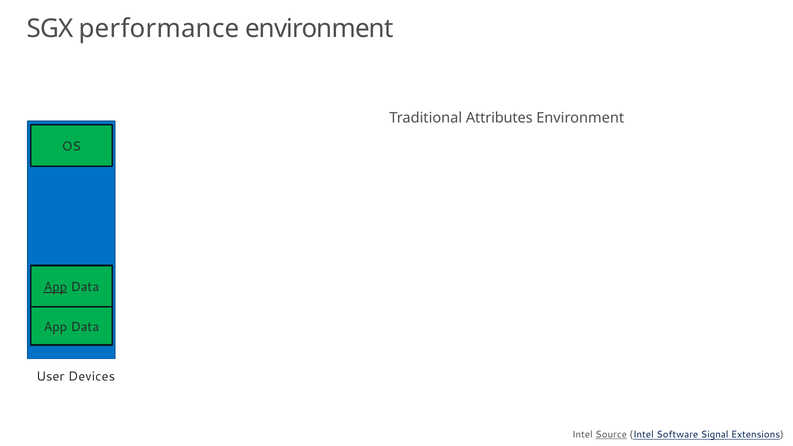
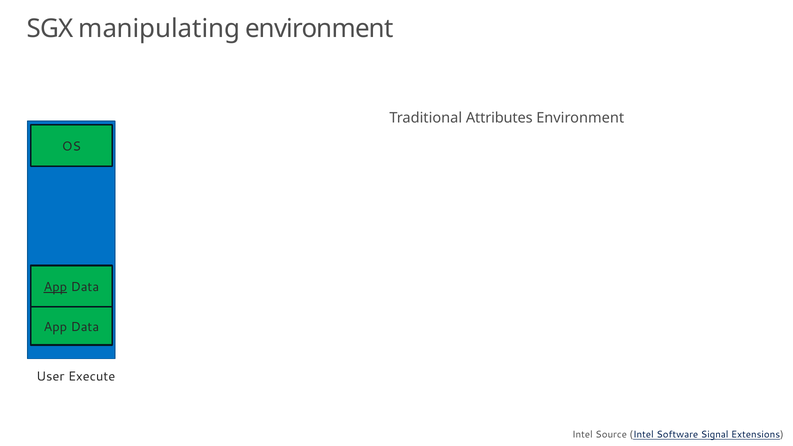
performance: performance -> manipulating
Devices: Devices -> Execute
Source underline: present -> none
